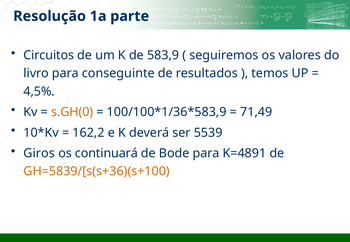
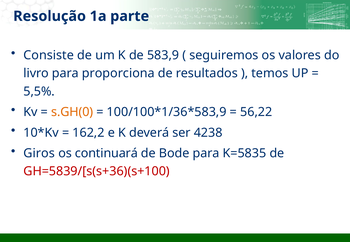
Circuitos: Circuitos -> Consiste
conseguinte: conseguinte -> proporciona
4,5%: 4,5% -> 5,5%
71,49: 71,49 -> 56,22
5539: 5539 -> 4238
K=4891: K=4891 -> K=5835
GH=5839/[s(s+36)(s+100 colour: orange -> red
